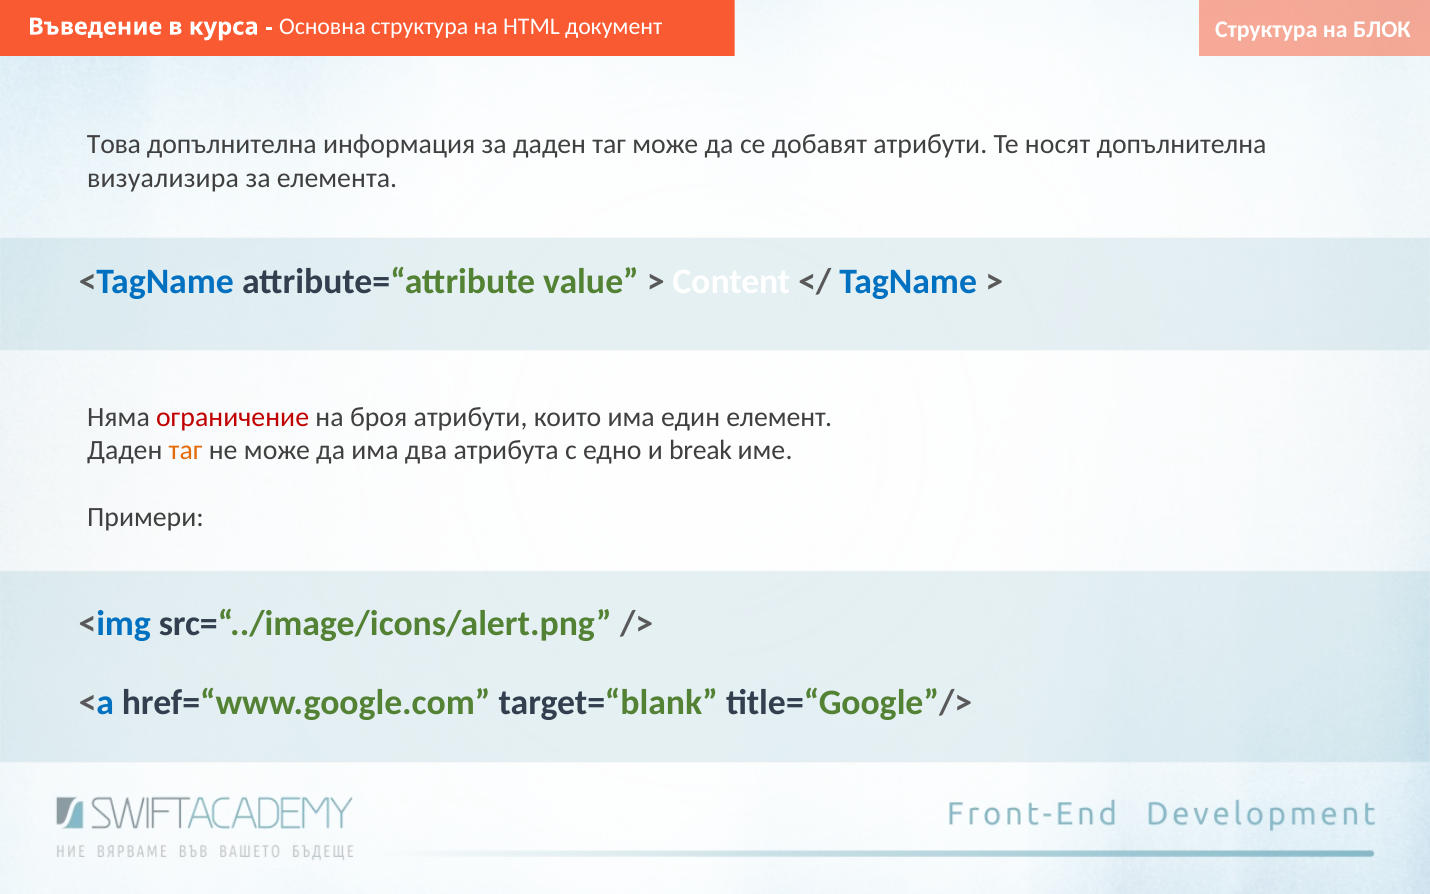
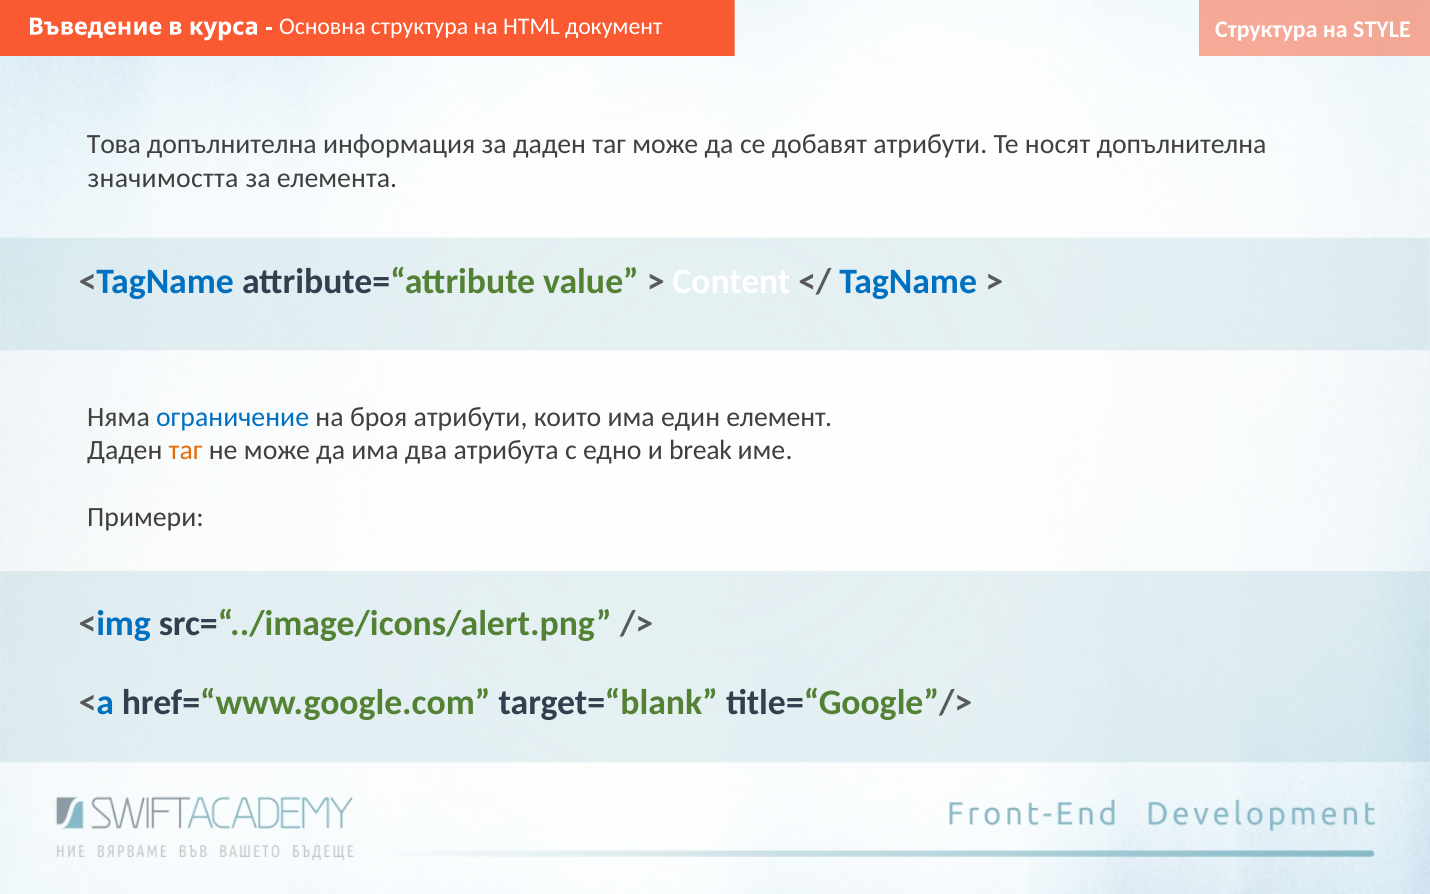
БЛОК: БЛОК -> STYLE
визуализира: визуализира -> значимостта
ограничение colour: red -> blue
